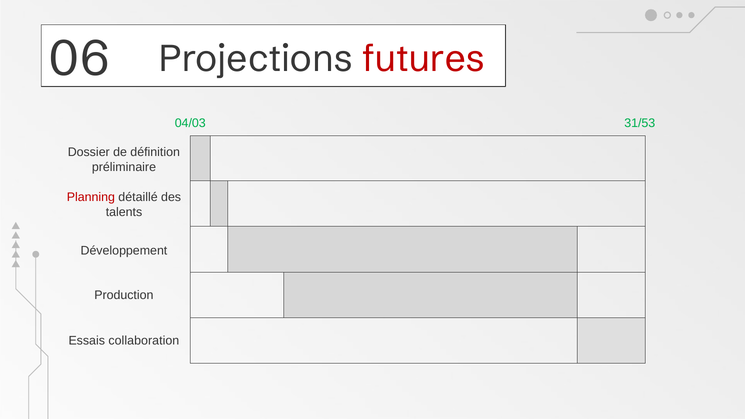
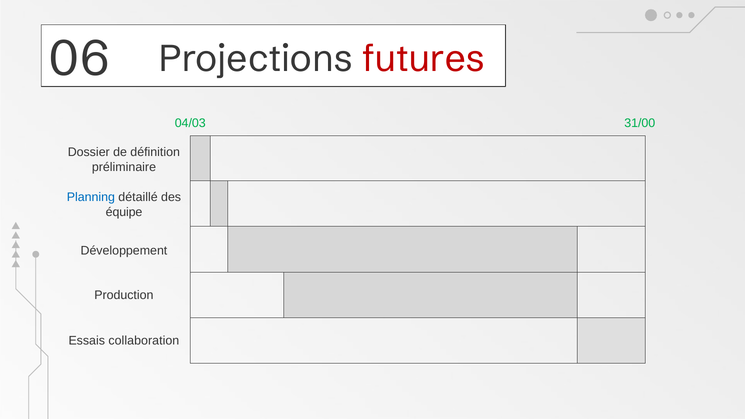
31/53: 31/53 -> 31/00
Planning colour: red -> blue
talents: talents -> équipe
